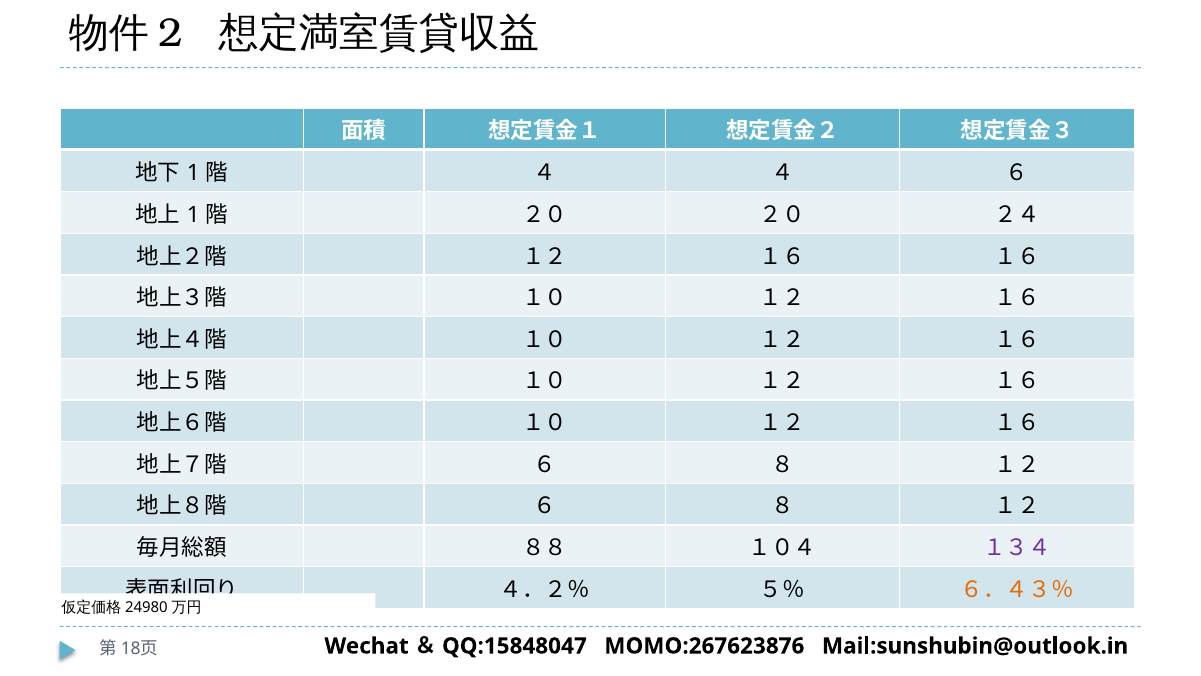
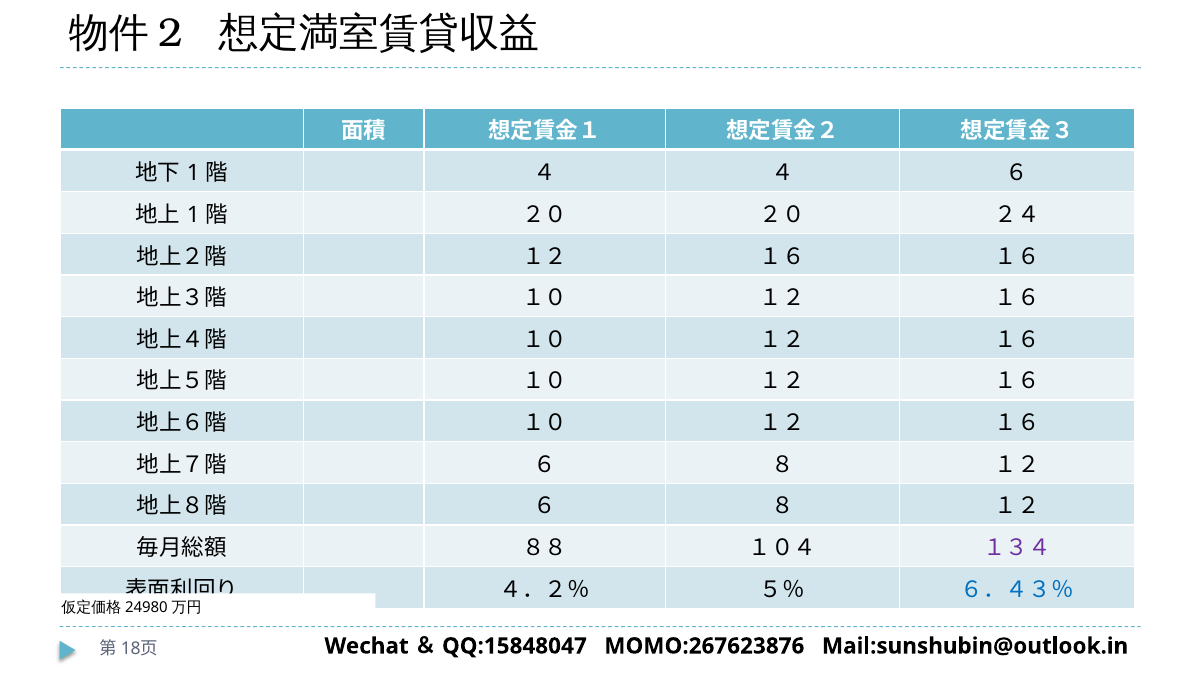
６．４３％ colour: orange -> blue
